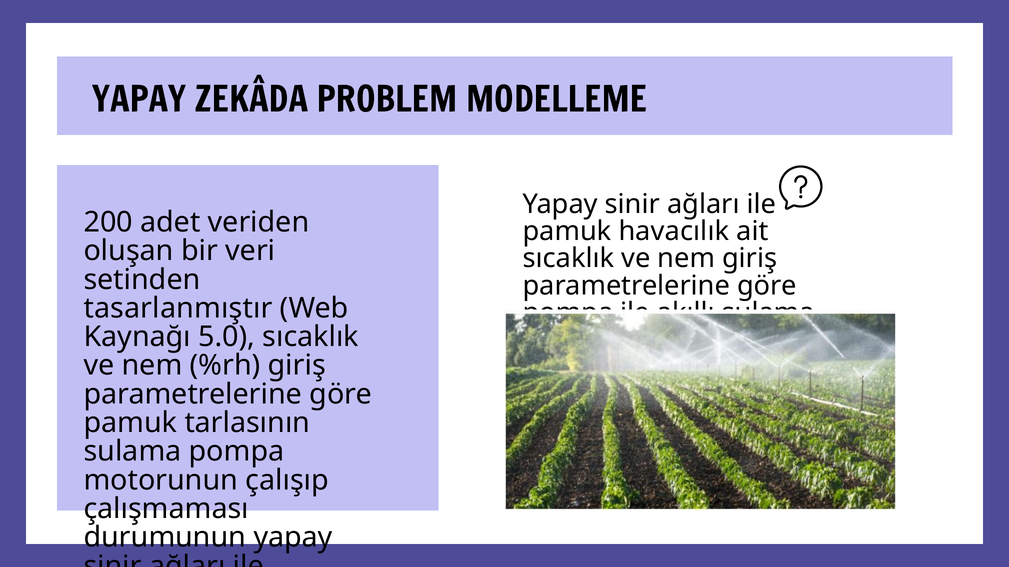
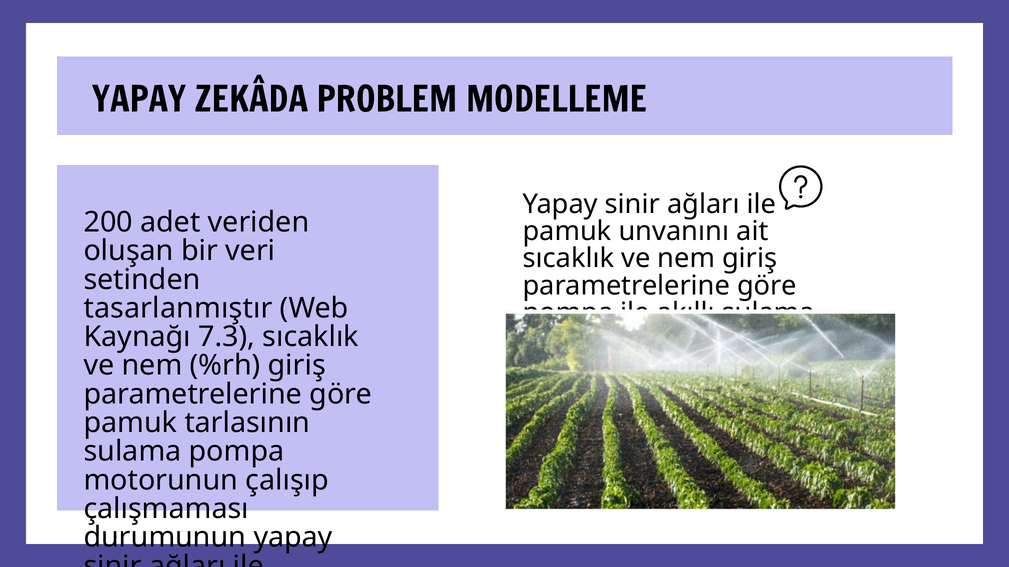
havacılık: havacılık -> unvanını
5.0: 5.0 -> 7.3
